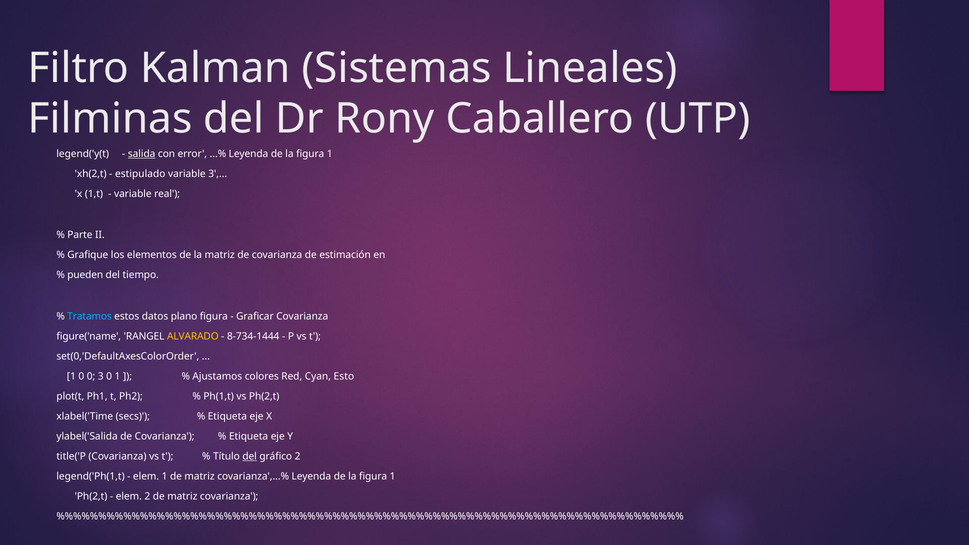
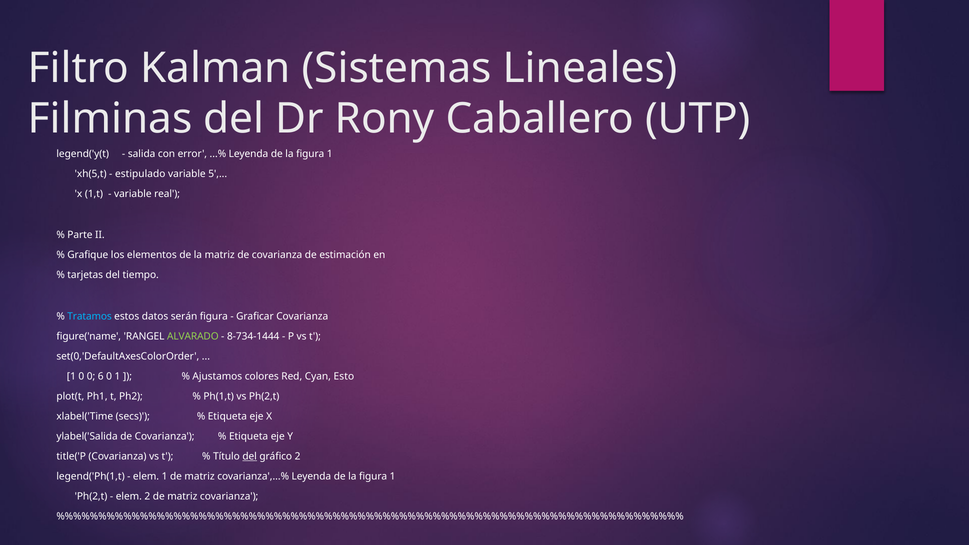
salida underline: present -> none
xh(2,t: xh(2,t -> xh(5,t
variable 3: 3 -> 5
pueden: pueden -> tarjetas
plano: plano -> serán
ALVARADO colour: yellow -> light green
0 3: 3 -> 6
